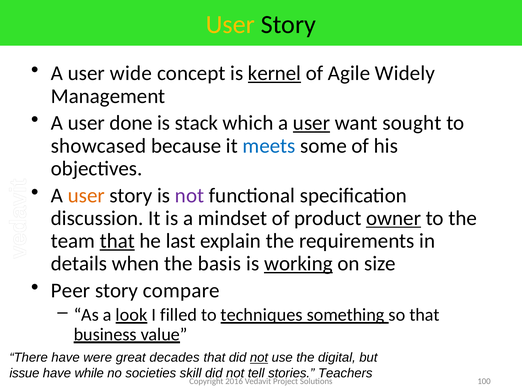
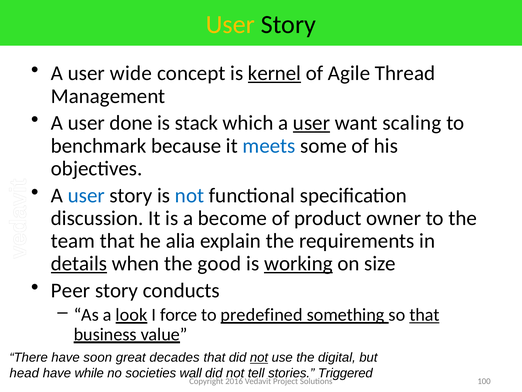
Widely: Widely -> Thread
sought: sought -> scaling
showcased: showcased -> benchmark
user at (86, 195) colour: orange -> blue
not at (190, 195) colour: purple -> blue
mindset: mindset -> become
owner underline: present -> none
that at (117, 241) underline: present -> none
last: last -> alia
details underline: none -> present
basis: basis -> good
compare: compare -> conducts
filled: filled -> force
techniques: techniques -> predefined
that at (424, 315) underline: none -> present
were: were -> soon
issue: issue -> head
skill: skill -> wall
Teachers: Teachers -> Triggered
